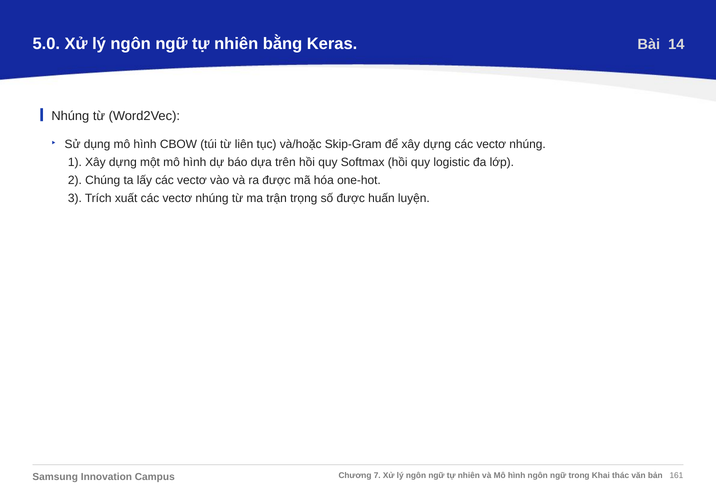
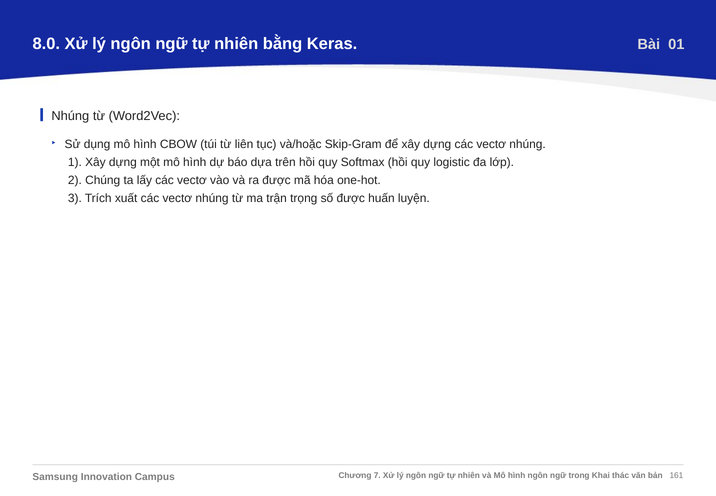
5.0: 5.0 -> 8.0
14: 14 -> 01
